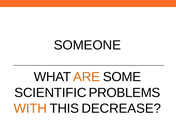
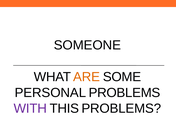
SCIENTIFIC: SCIENTIFIC -> PERSONAL
WITH colour: orange -> purple
THIS DECREASE: DECREASE -> PROBLEMS
